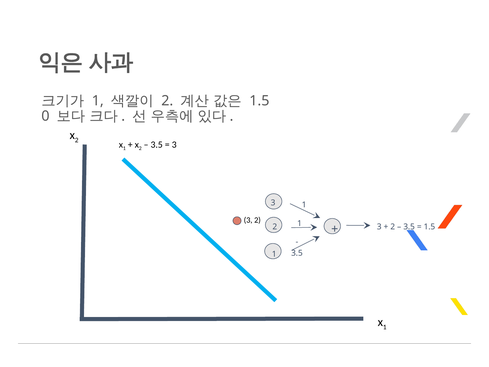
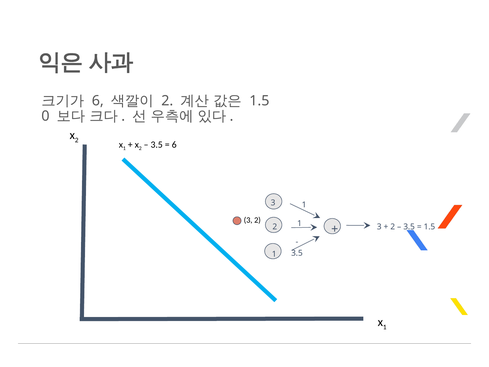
1 at (98, 101): 1 -> 6
3 at (174, 145): 3 -> 6
